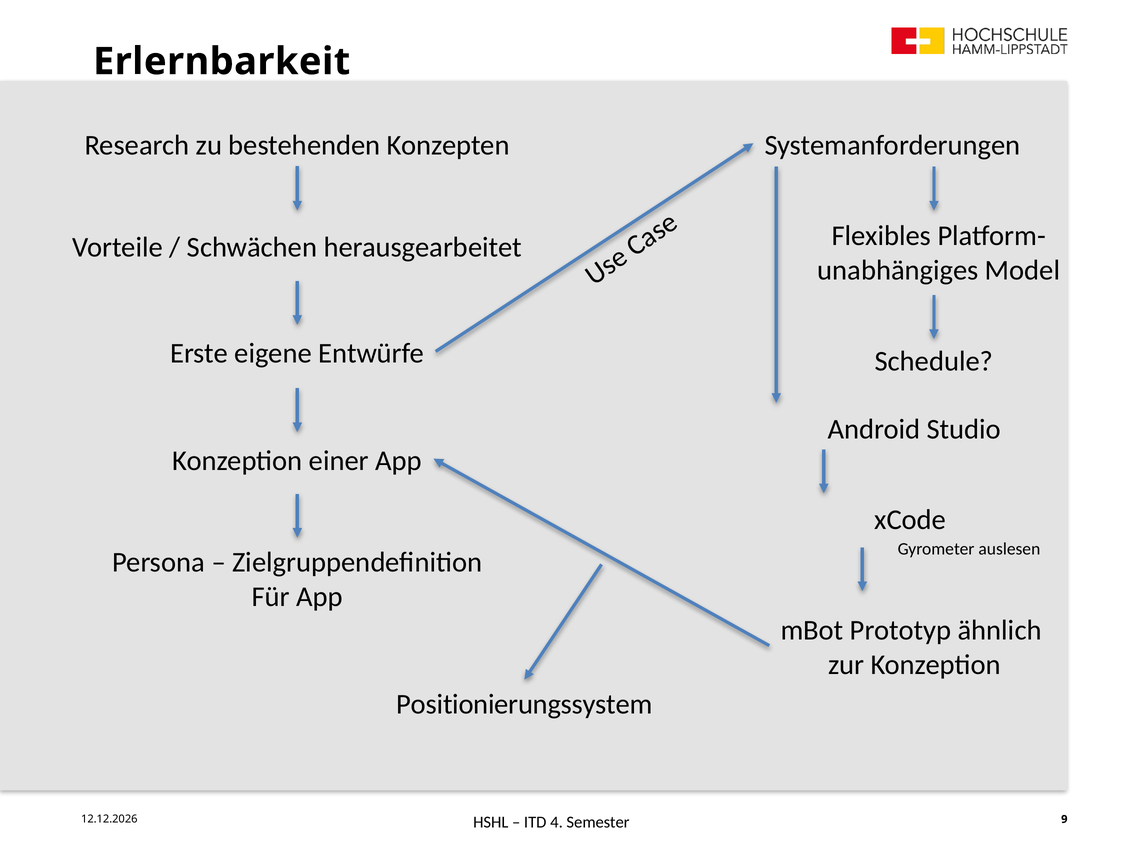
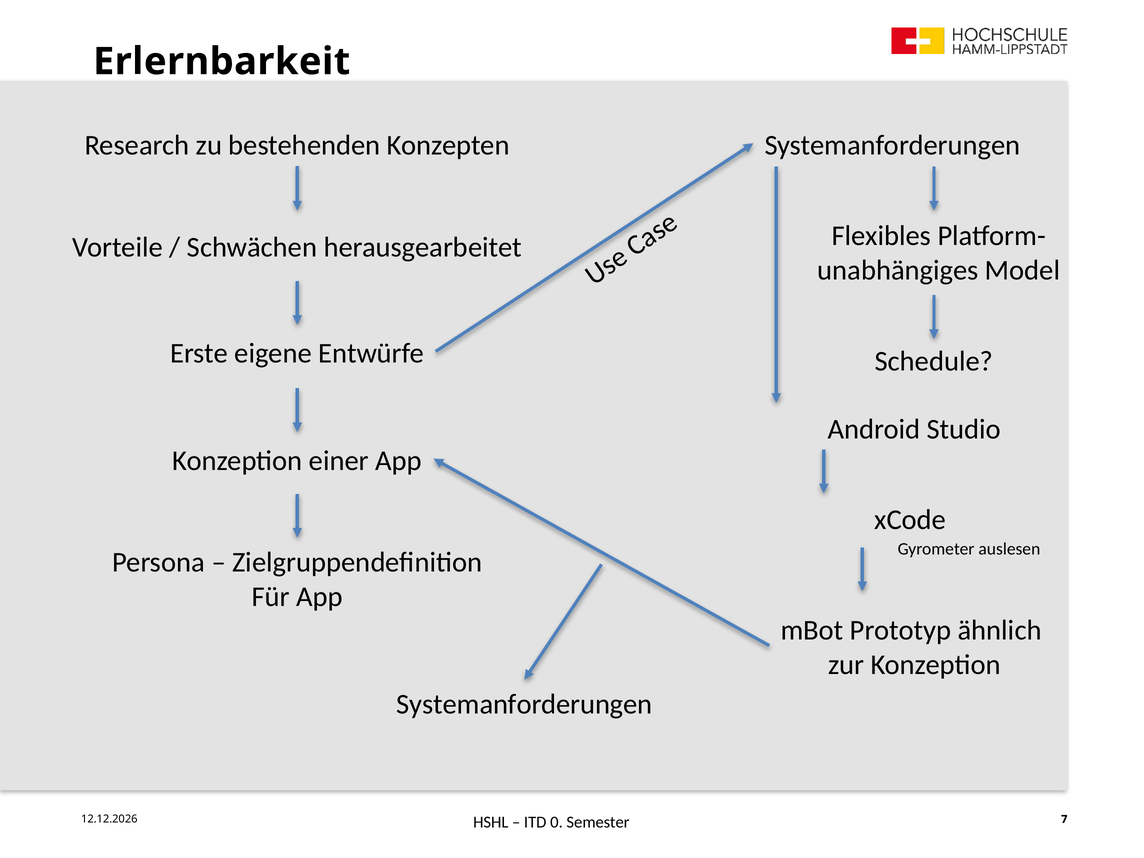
Positionierungssystem at (524, 704): Positionierungssystem -> Systemanforderungen
4: 4 -> 0
9: 9 -> 7
